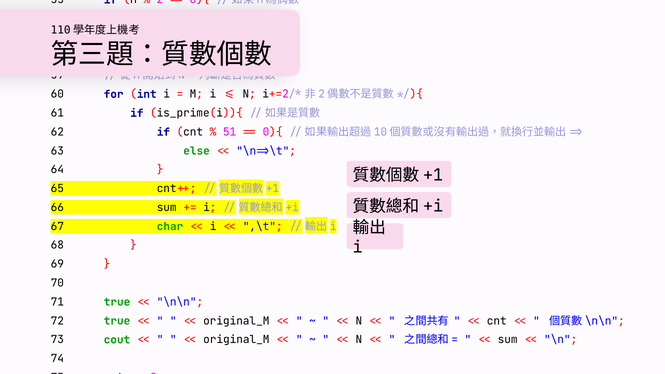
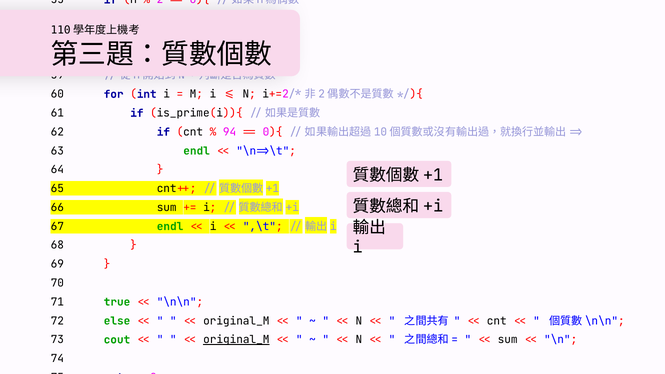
51 at (230, 132): 51 -> 94
63 else: else -> endl
67 char: char -> endl
72 true: true -> else
original_M at (236, 340) underline: none -> present
